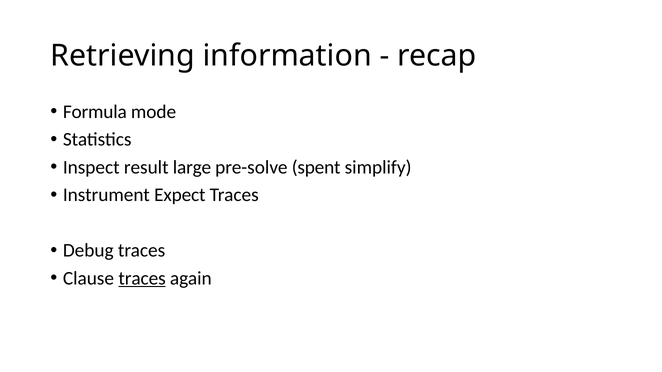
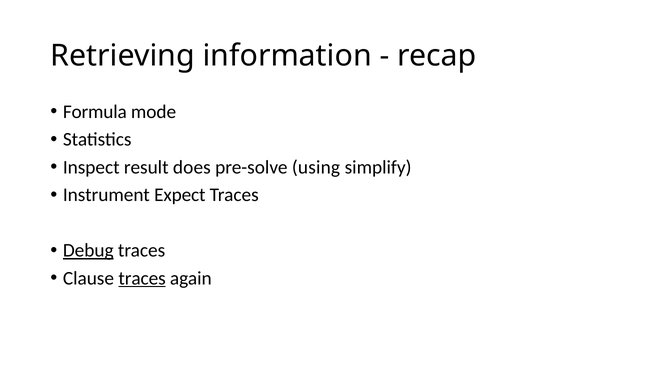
large: large -> does
spent: spent -> using
Debug underline: none -> present
